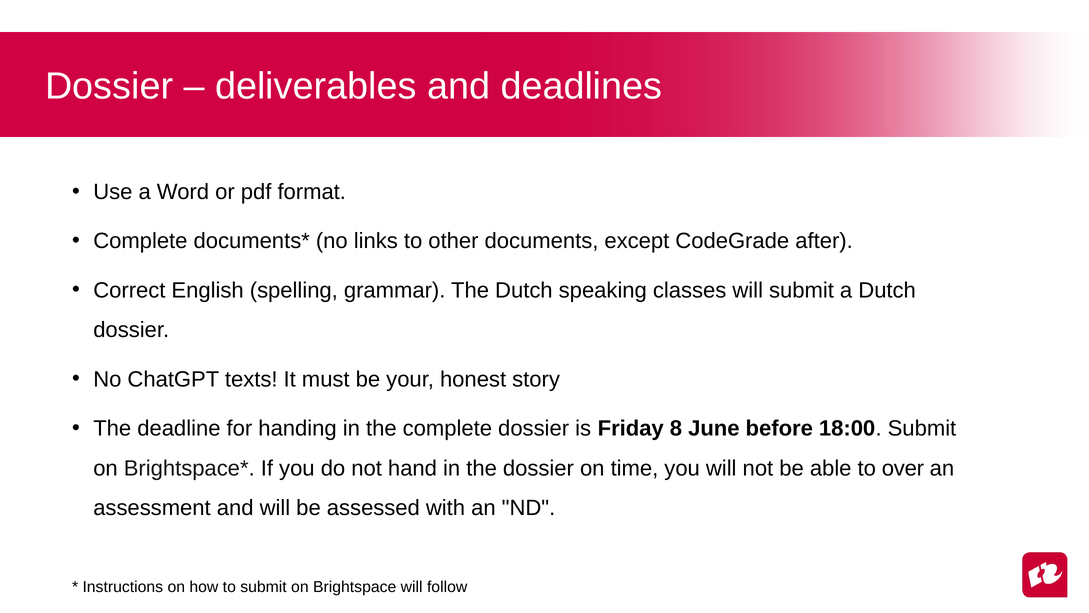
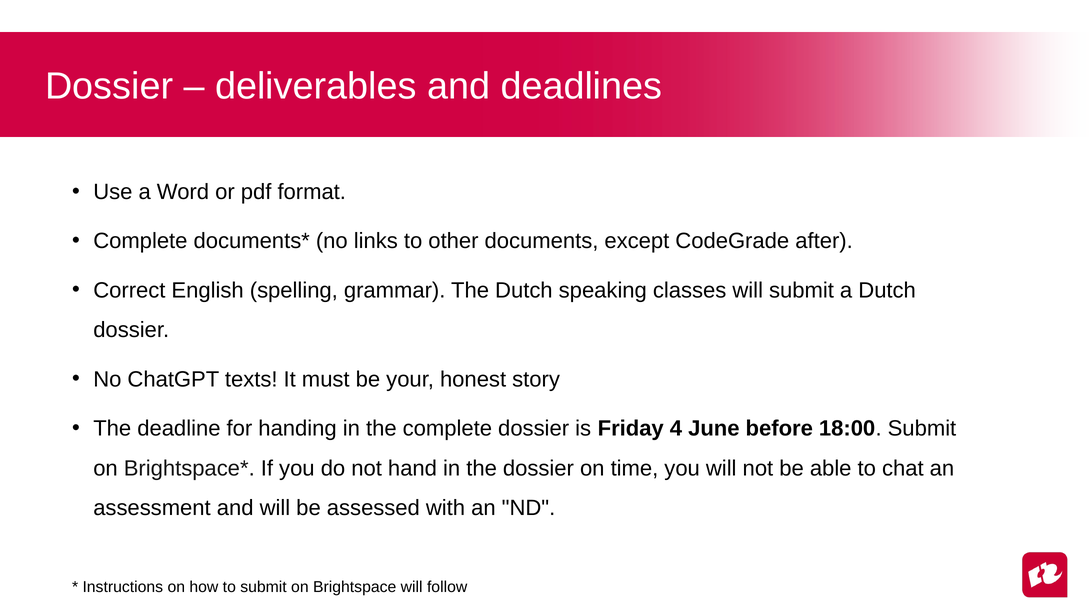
8: 8 -> 4
over: over -> chat
